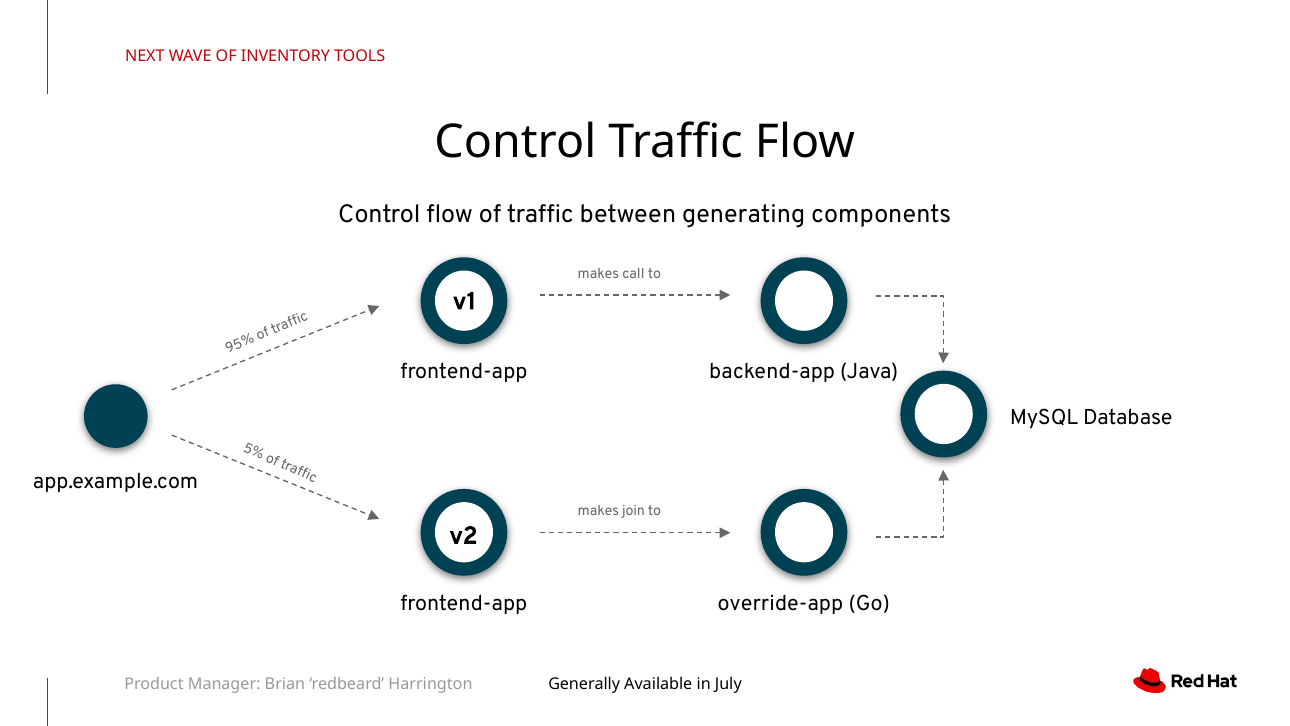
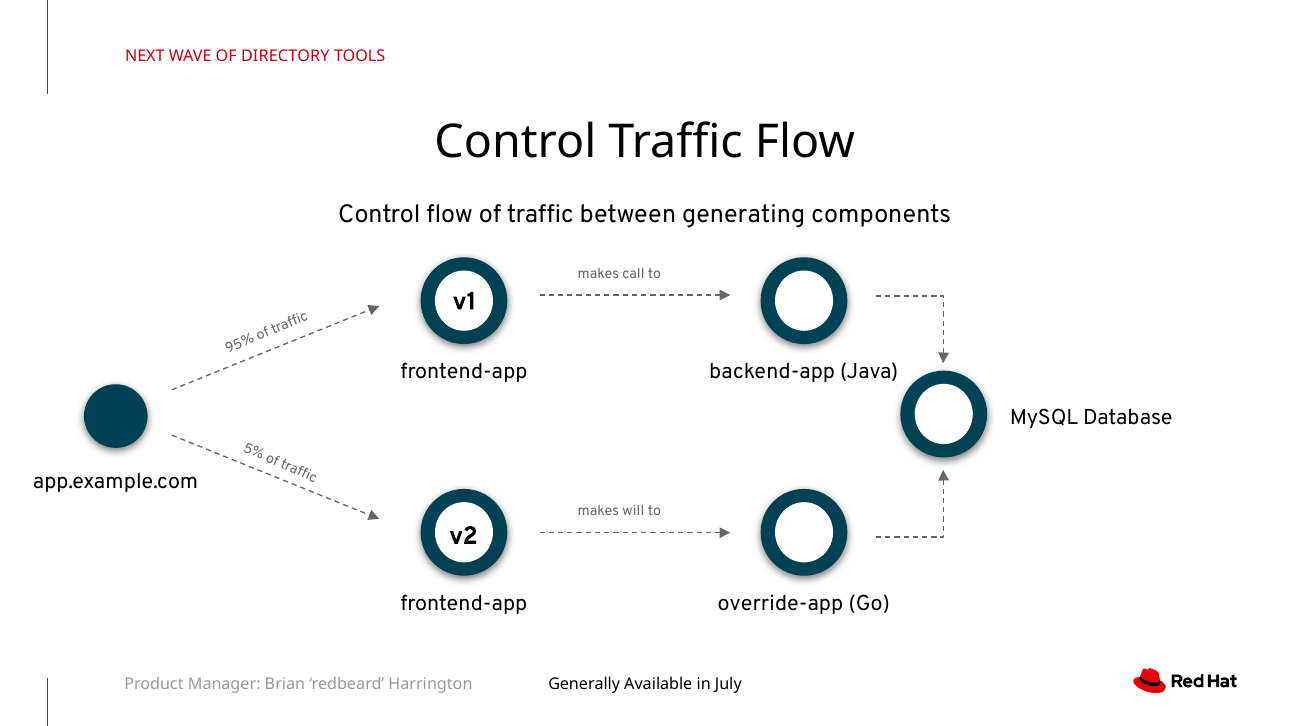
INVENTORY: INVENTORY -> DIRECTORY
join: join -> will
